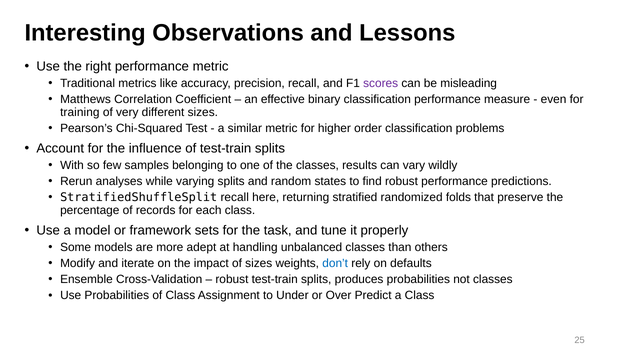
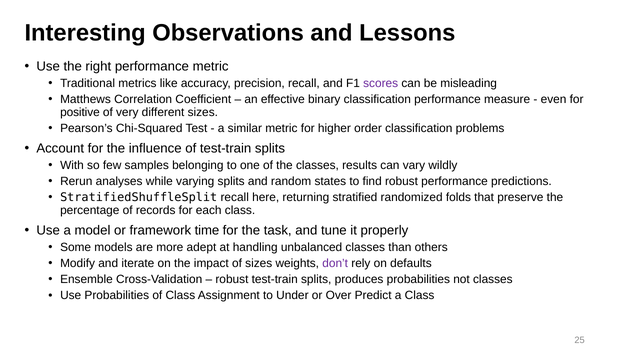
training: training -> positive
sets: sets -> time
don’t colour: blue -> purple
